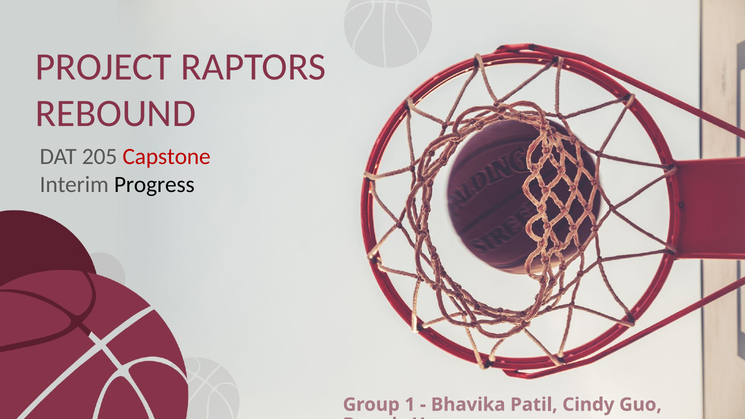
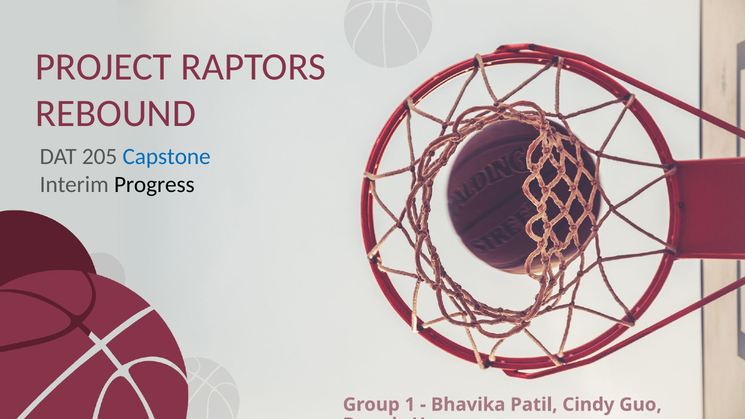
Capstone colour: red -> blue
